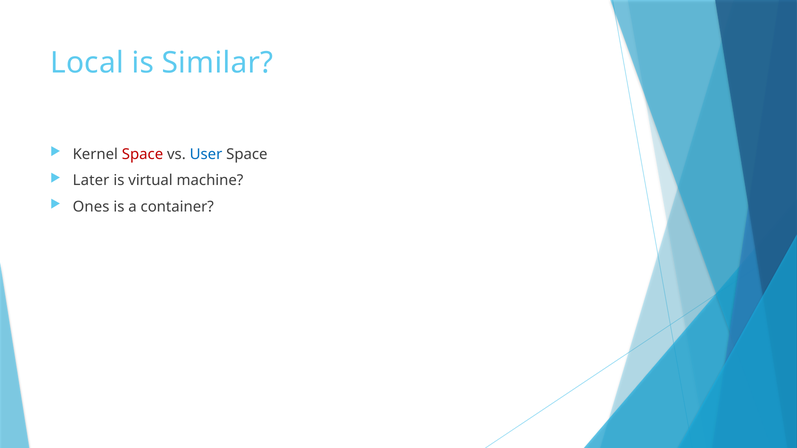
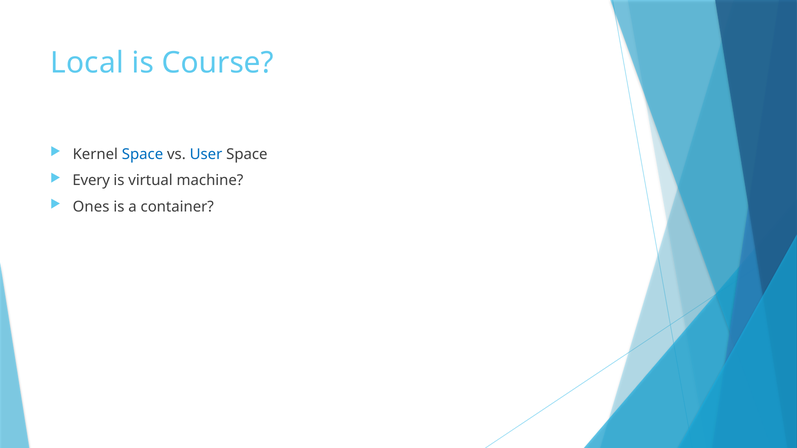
Similar: Similar -> Course
Space at (143, 154) colour: red -> blue
Later: Later -> Every
